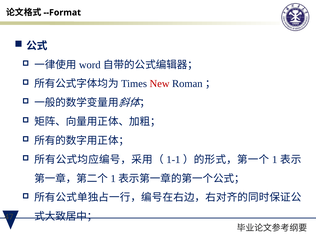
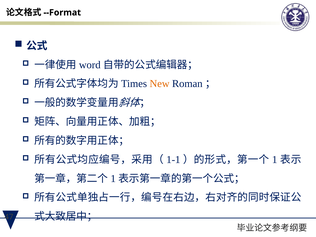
New colour: red -> orange
